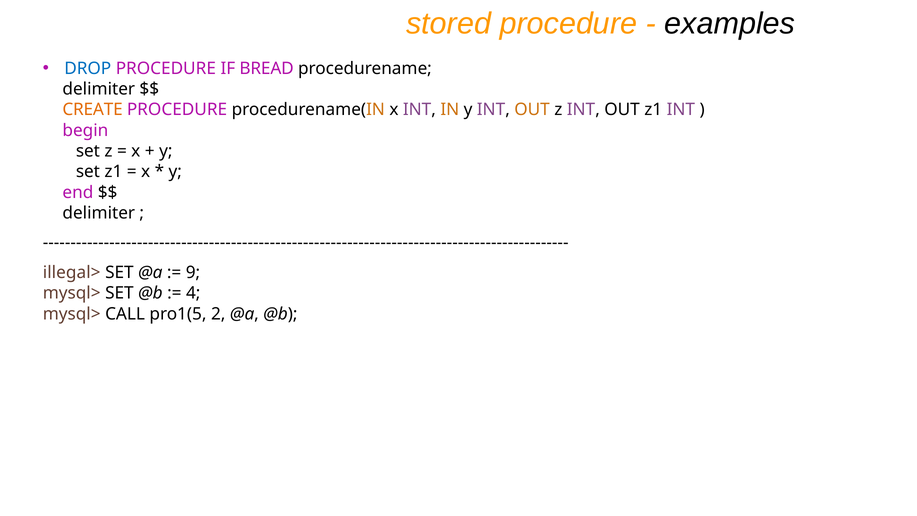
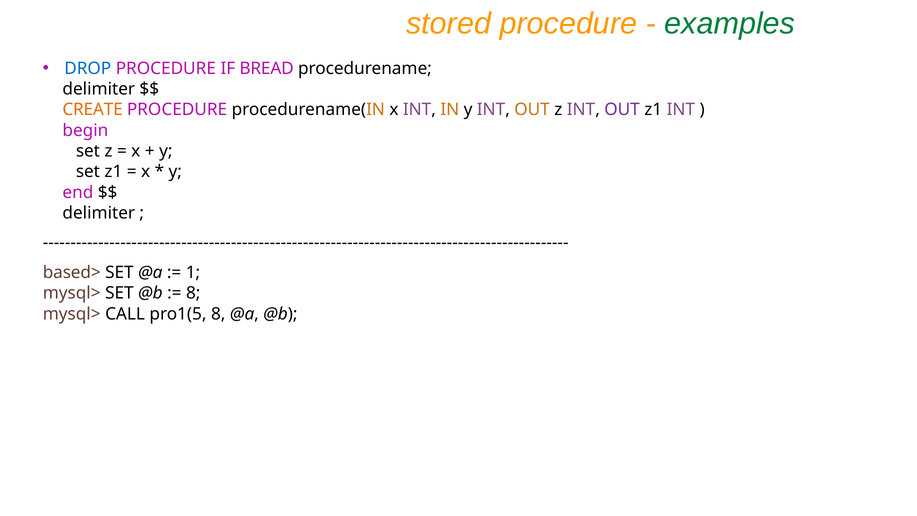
examples colour: black -> green
OUT at (622, 110) colour: black -> purple
illegal>: illegal> -> based>
9: 9 -> 1
4 at (193, 293): 4 -> 8
pro1(5 2: 2 -> 8
